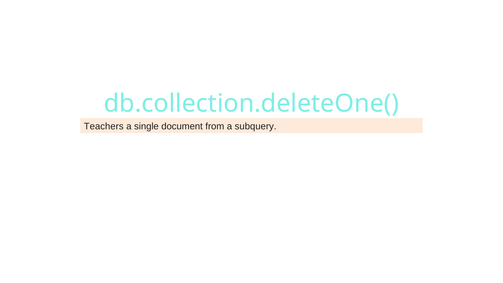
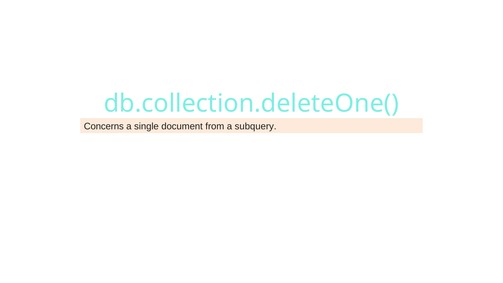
Teachers: Teachers -> Concerns
